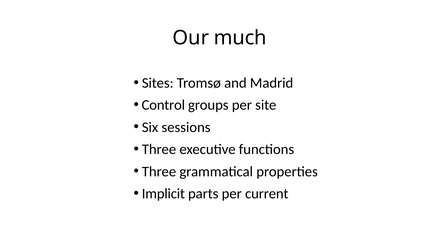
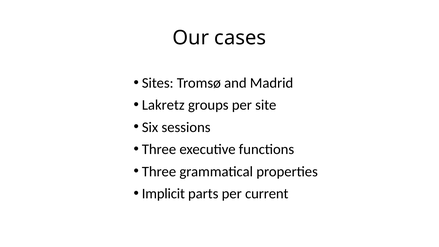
much: much -> cases
Control: Control -> Lakretz
